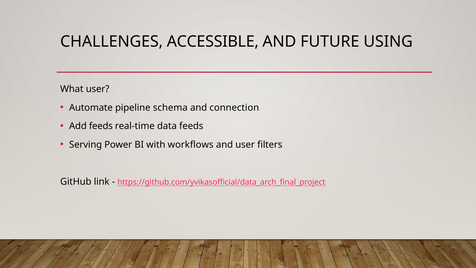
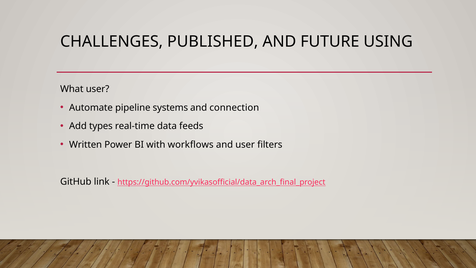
ACCESSIBLE: ACCESSIBLE -> PUBLISHED
schema: schema -> systems
Add feeds: feeds -> types
Serving: Serving -> Written
